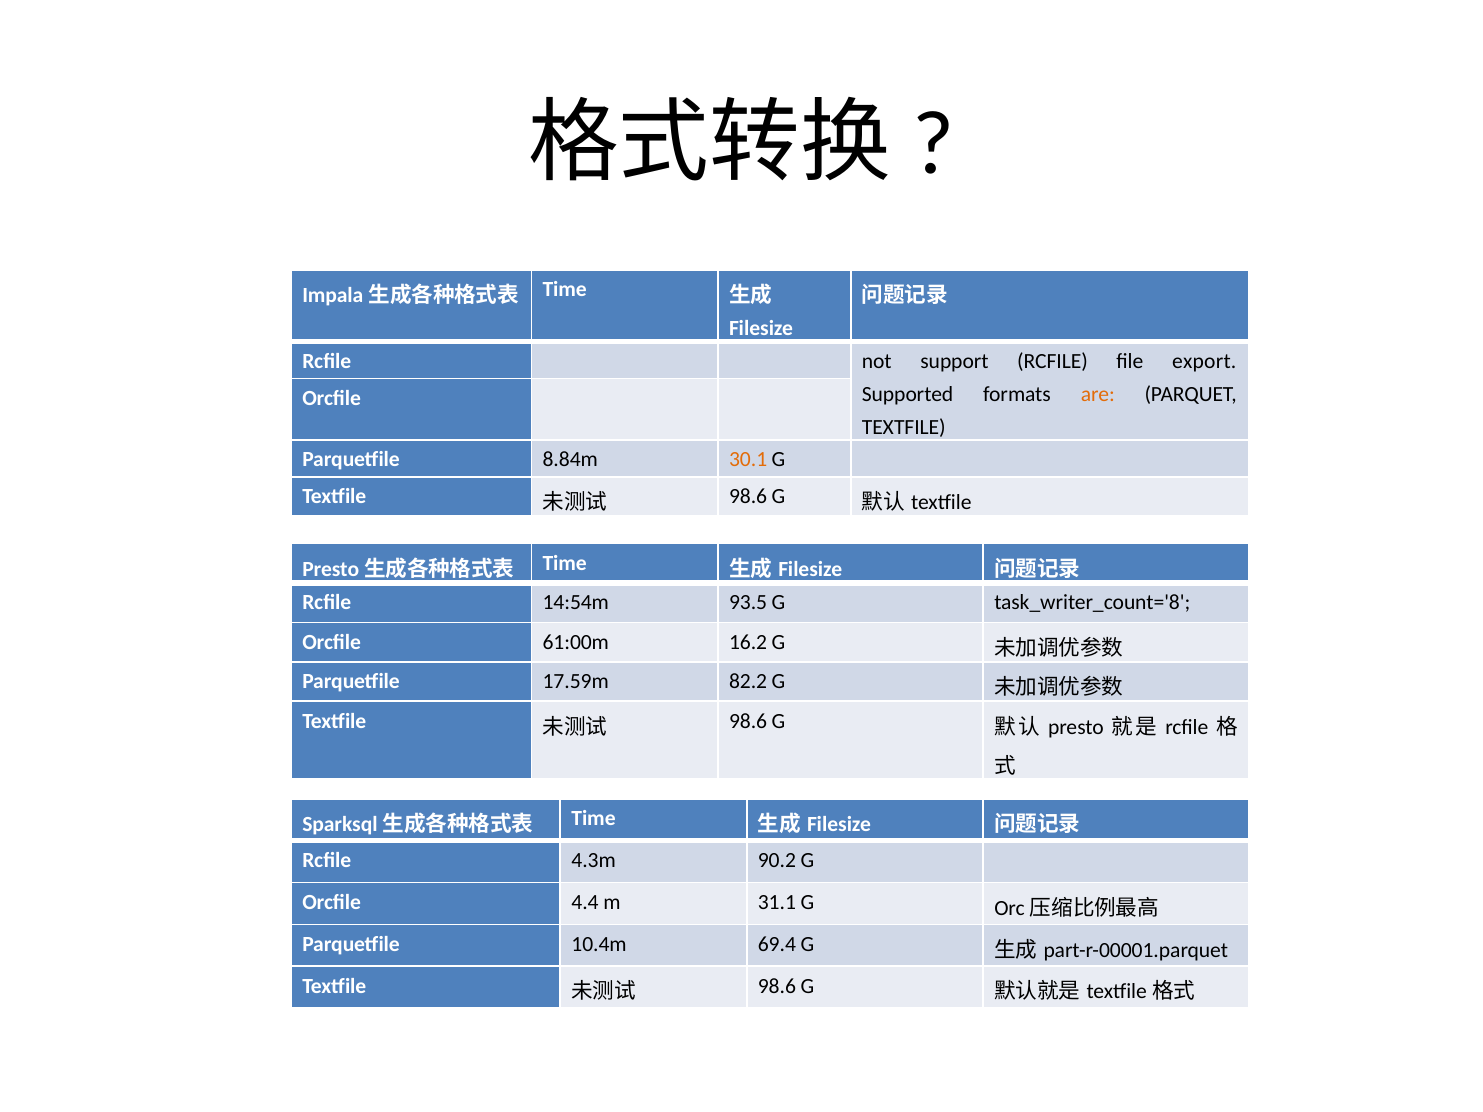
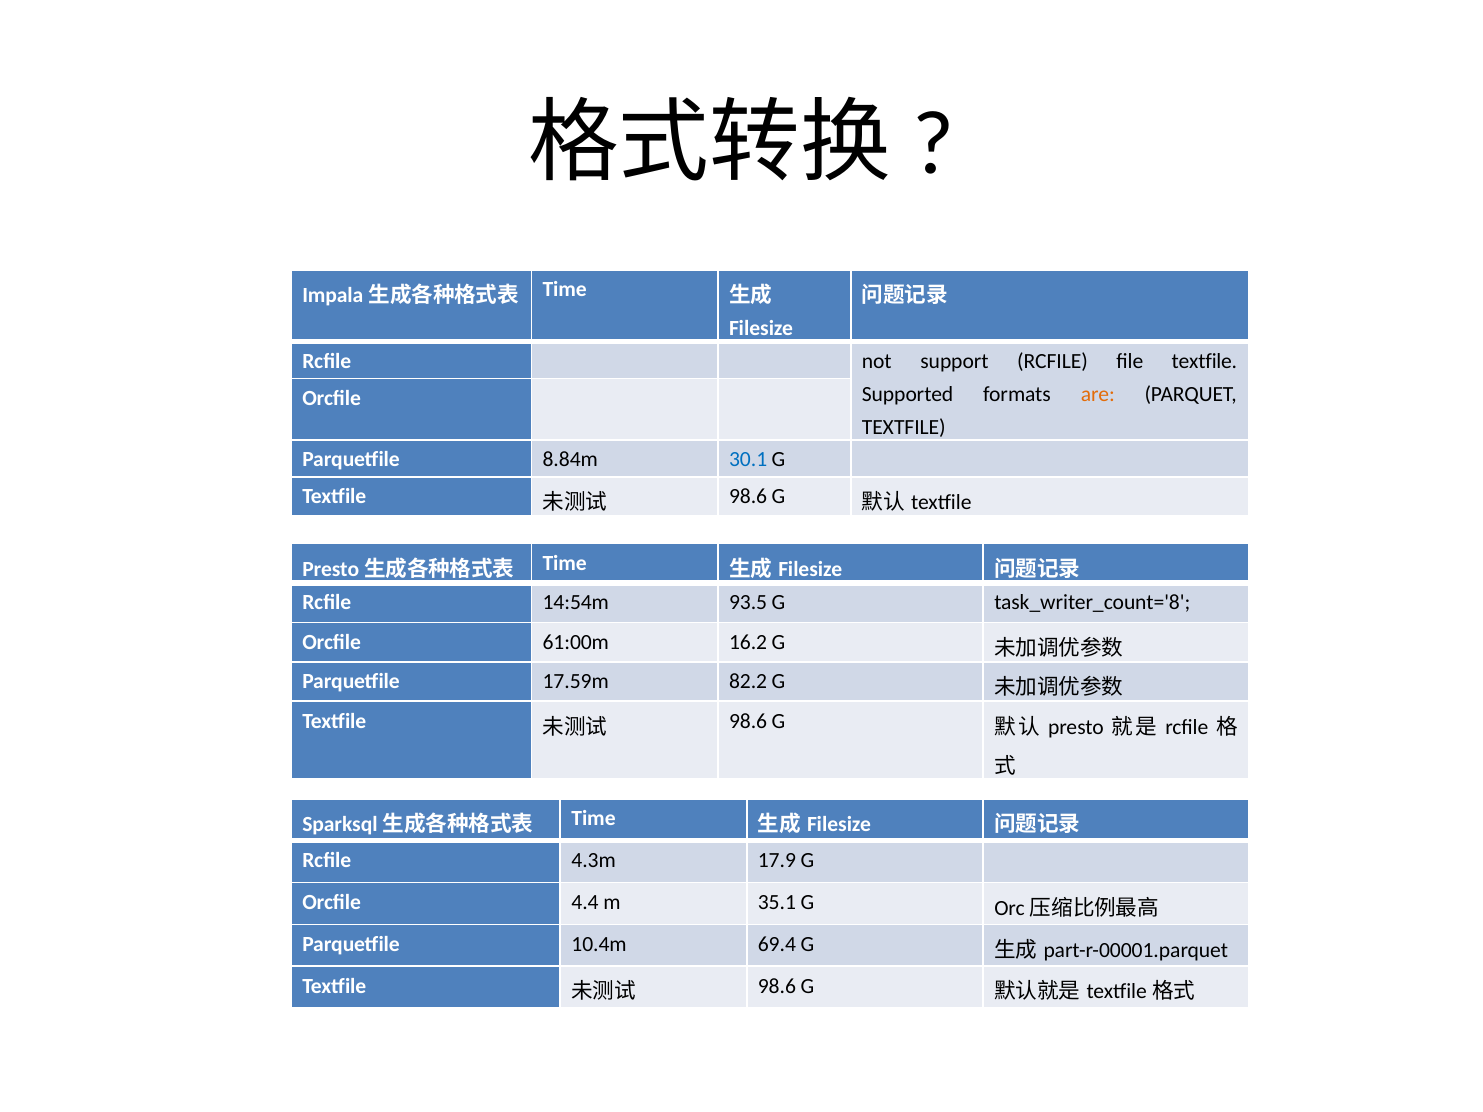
file export: export -> textfile
30.1 colour: orange -> blue
90.2: 90.2 -> 17.9
31.1: 31.1 -> 35.1
